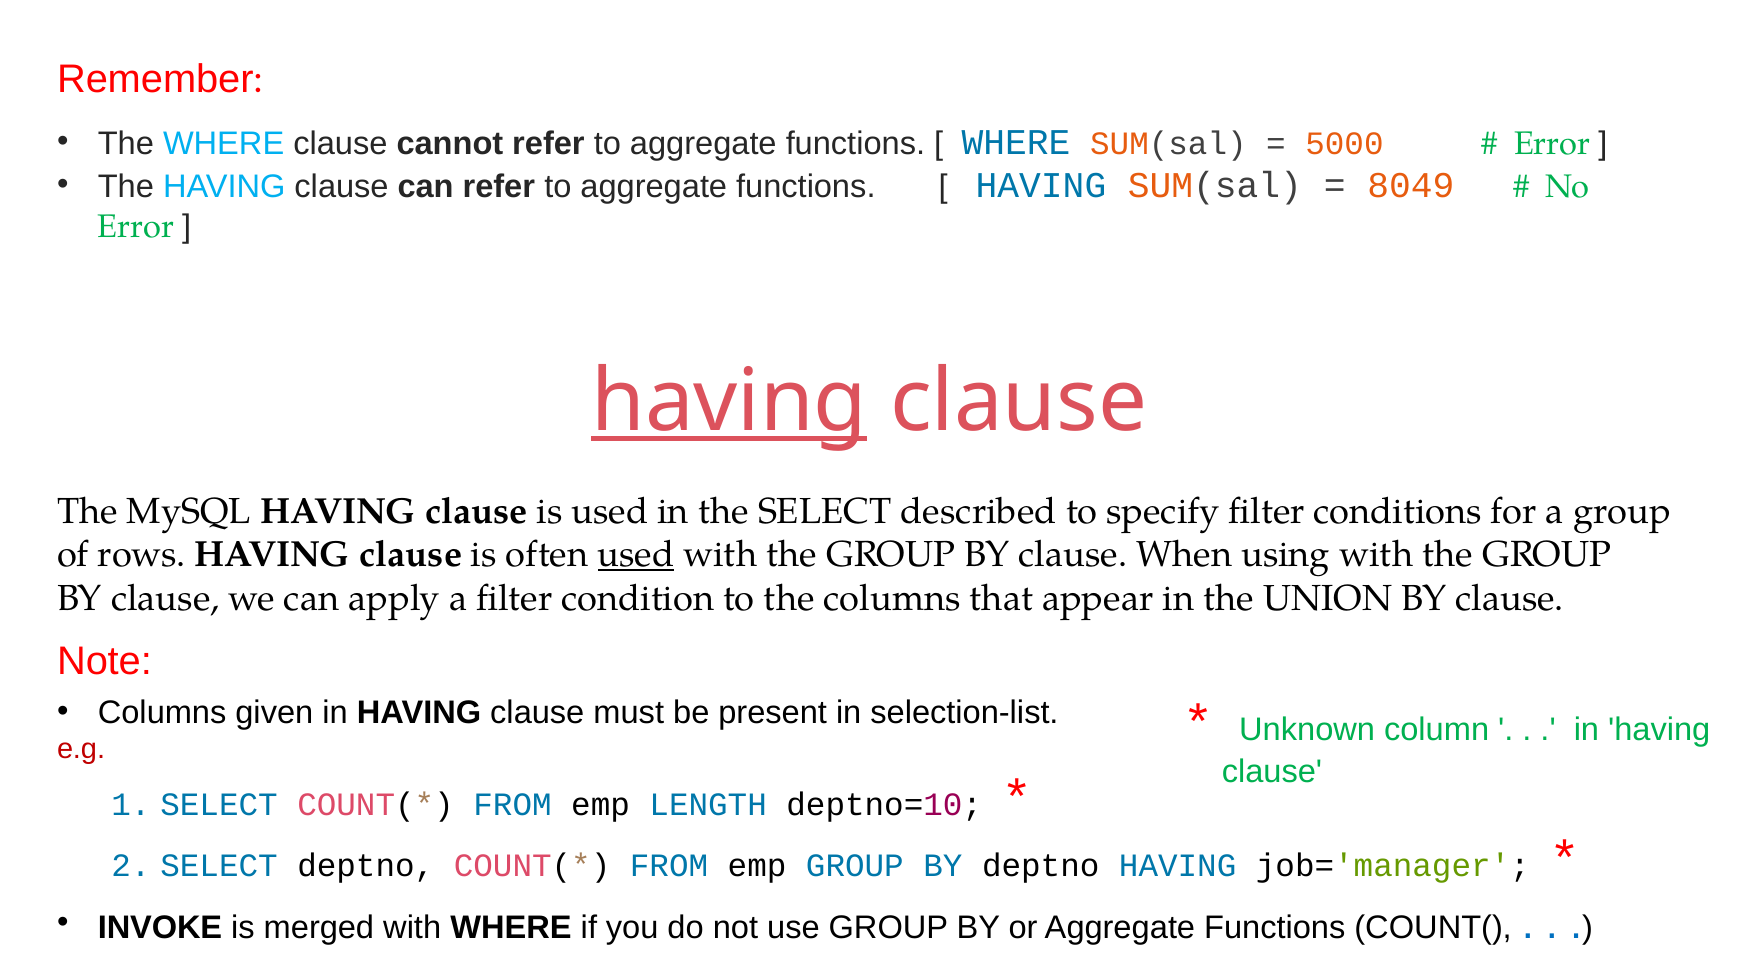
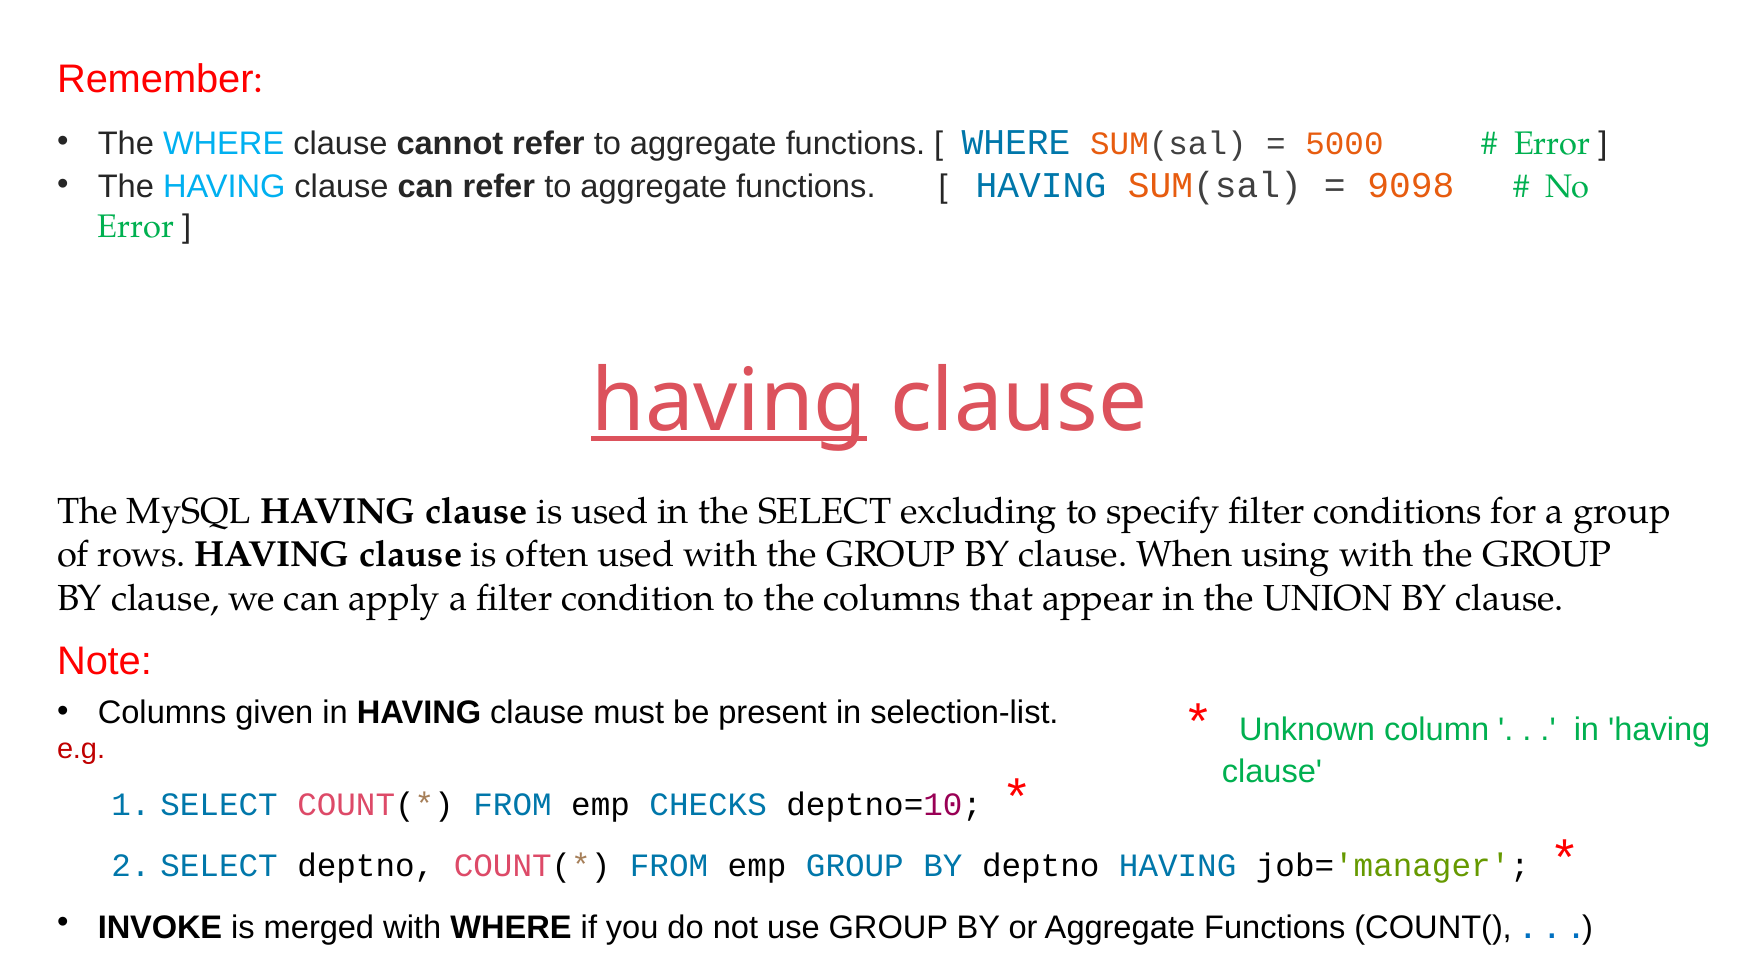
8049: 8049 -> 9098
described: described -> excluding
used at (636, 555) underline: present -> none
LENGTH: LENGTH -> CHECKS
